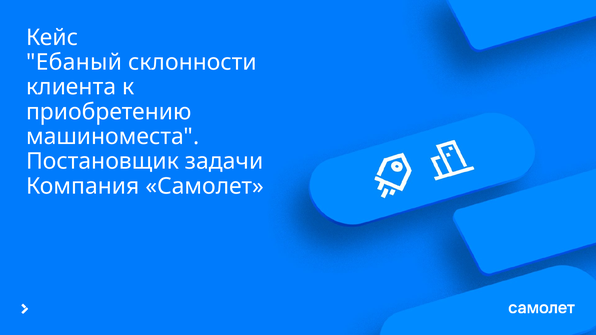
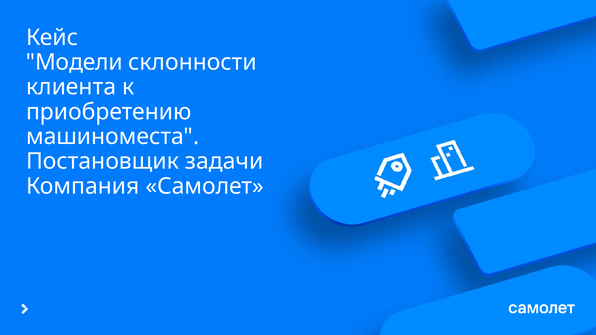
Ебаный: Ебаный -> Модели
